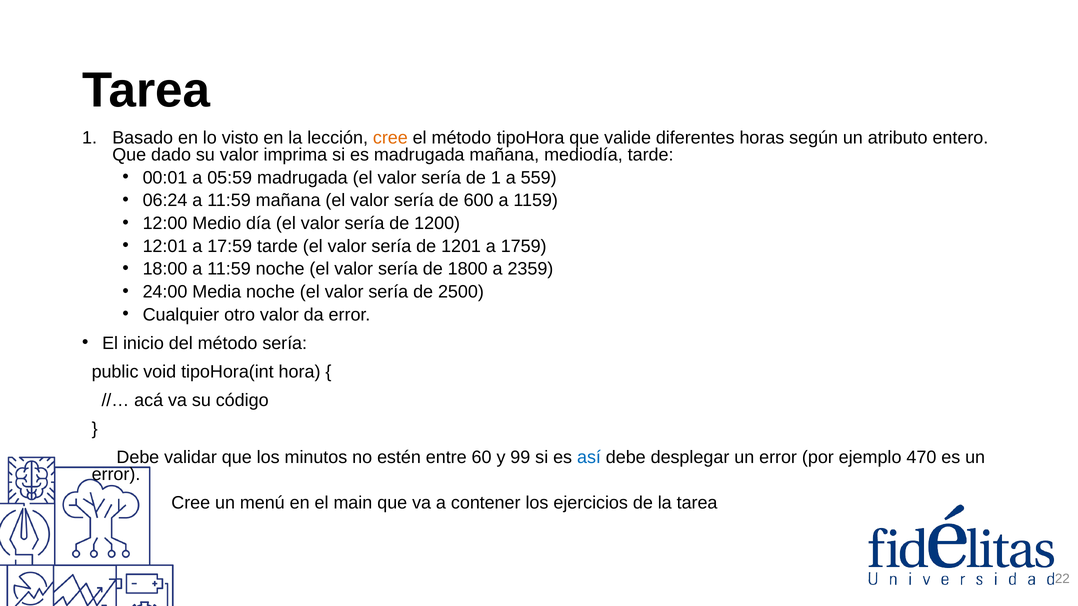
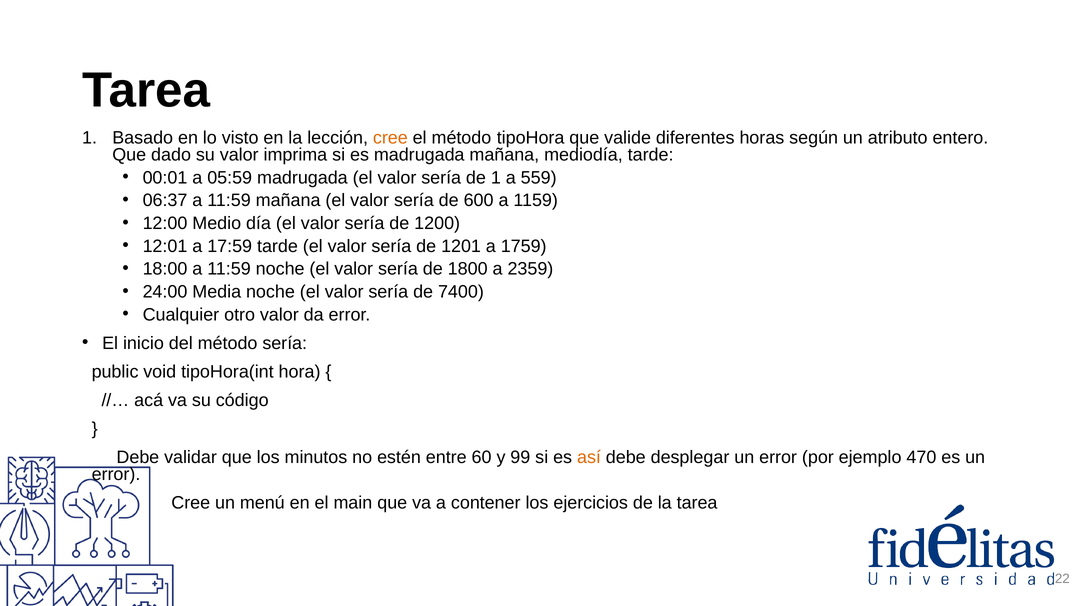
06:24: 06:24 -> 06:37
2500: 2500 -> 7400
así colour: blue -> orange
